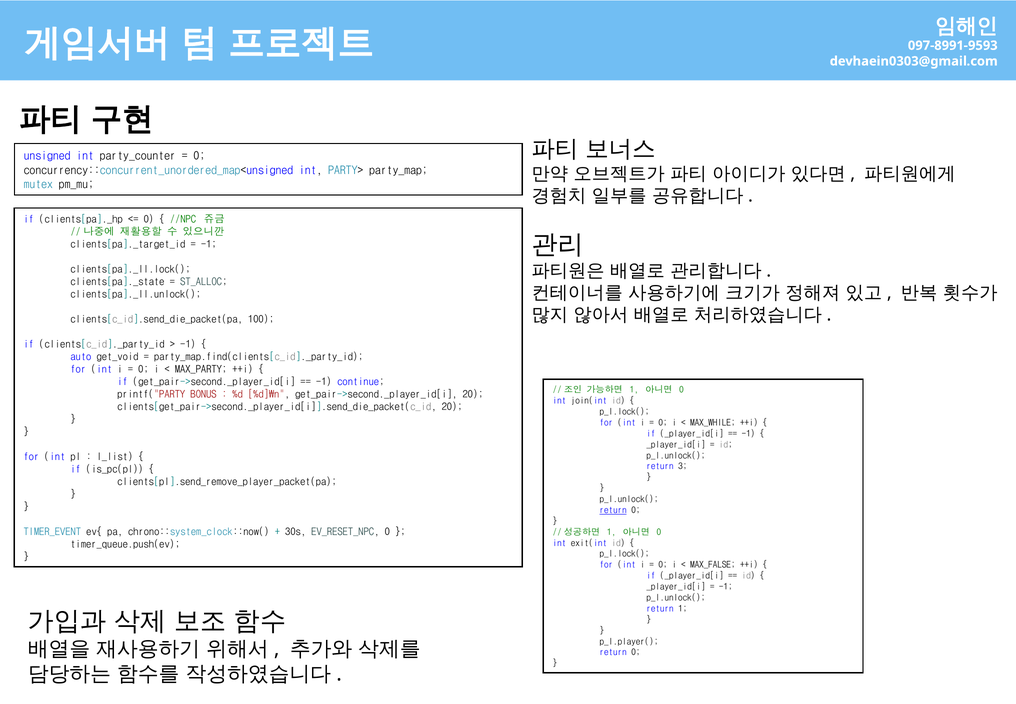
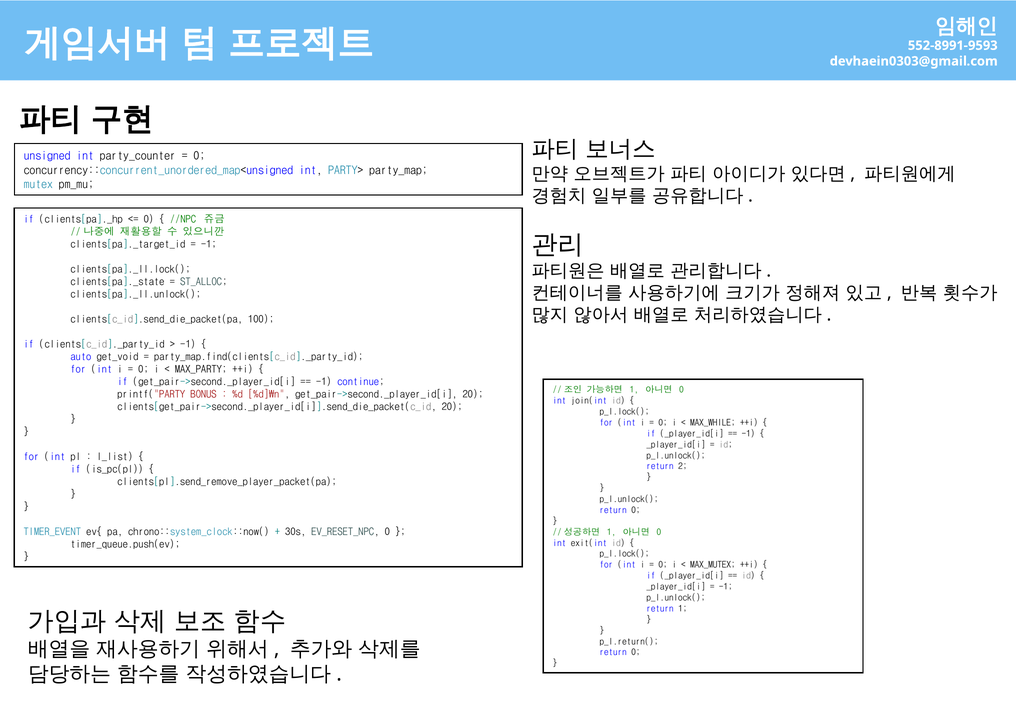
097-8991-9593: 097-8991-9593 -> 552-8991-9593
3: 3 -> 2
return at (613, 510) underline: present -> none
MAX_FALSE: MAX_FALSE -> MAX_MUTEX
p_l.player(: p_l.player( -> p_l.return(
